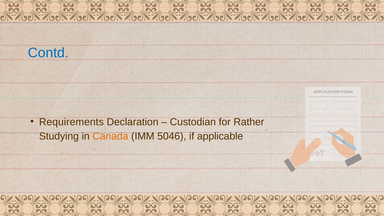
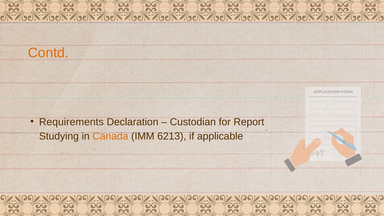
Contd colour: blue -> orange
Rather: Rather -> Report
5046: 5046 -> 6213
